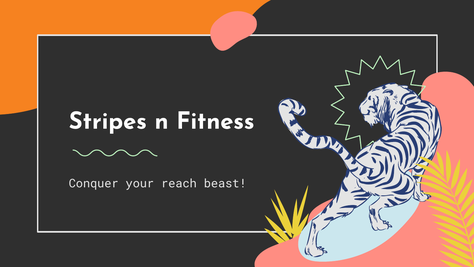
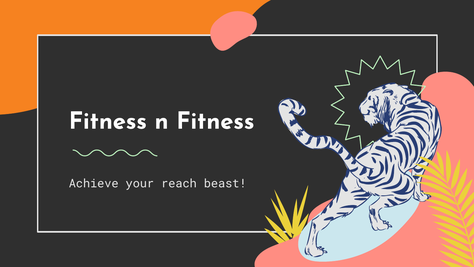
Stripes at (108, 121): Stripes -> Fitness
Conquer: Conquer -> Achieve
